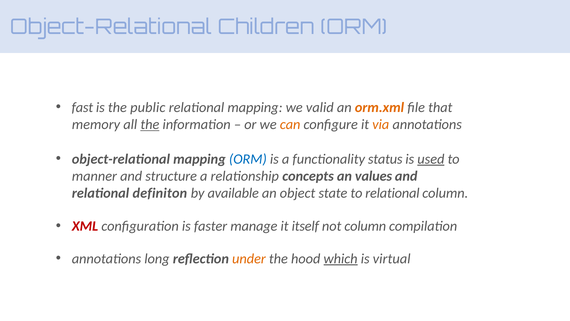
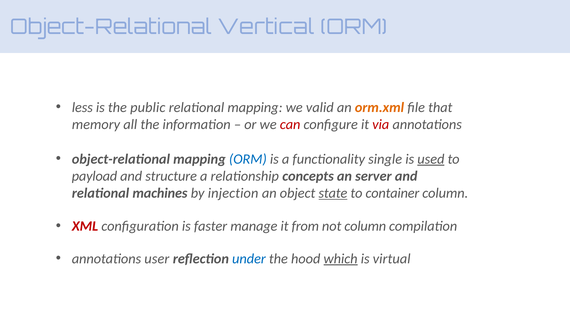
Children: Children -> Vertical
fast: fast -> less
the at (150, 124) underline: present -> none
can colour: orange -> red
via colour: orange -> red
status: status -> single
manner: manner -> payload
values: values -> server
definiton: definiton -> machines
available: available -> injection
state underline: none -> present
to relational: relational -> container
itself: itself -> from
long: long -> user
under colour: orange -> blue
